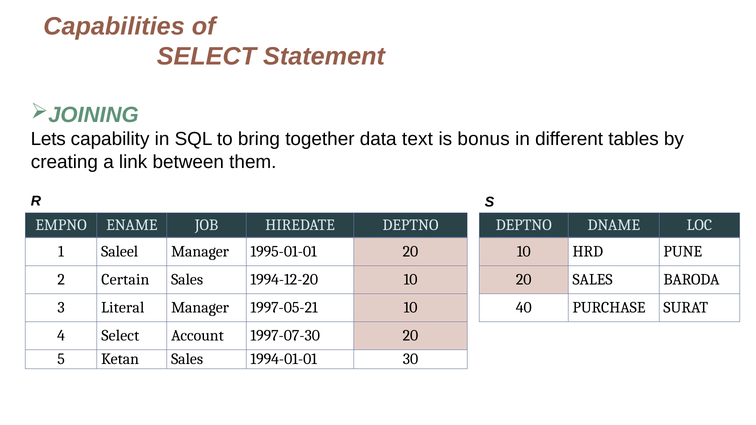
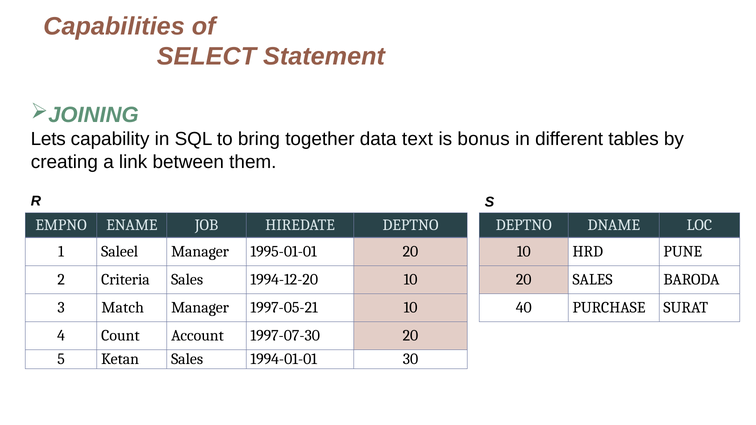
Certain: Certain -> Criteria
Literal: Literal -> Match
4 Select: Select -> Count
